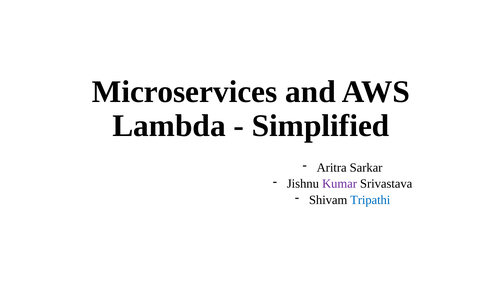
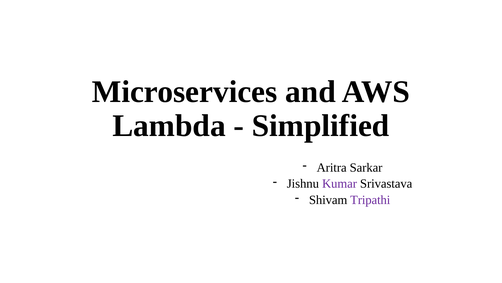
Tripathi colour: blue -> purple
